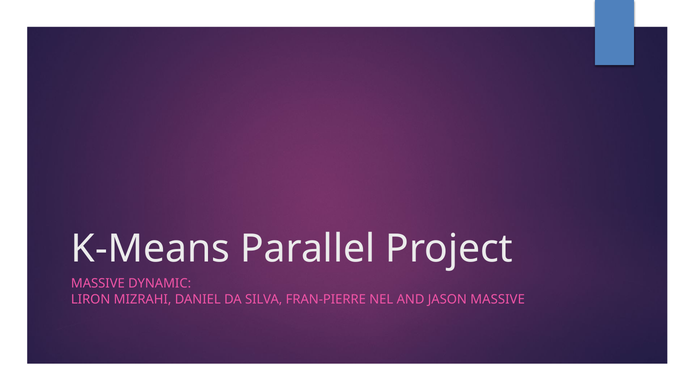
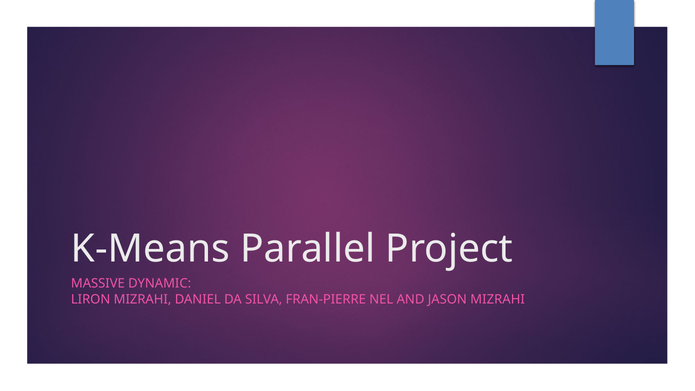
JASON MASSIVE: MASSIVE -> MIZRAHI
